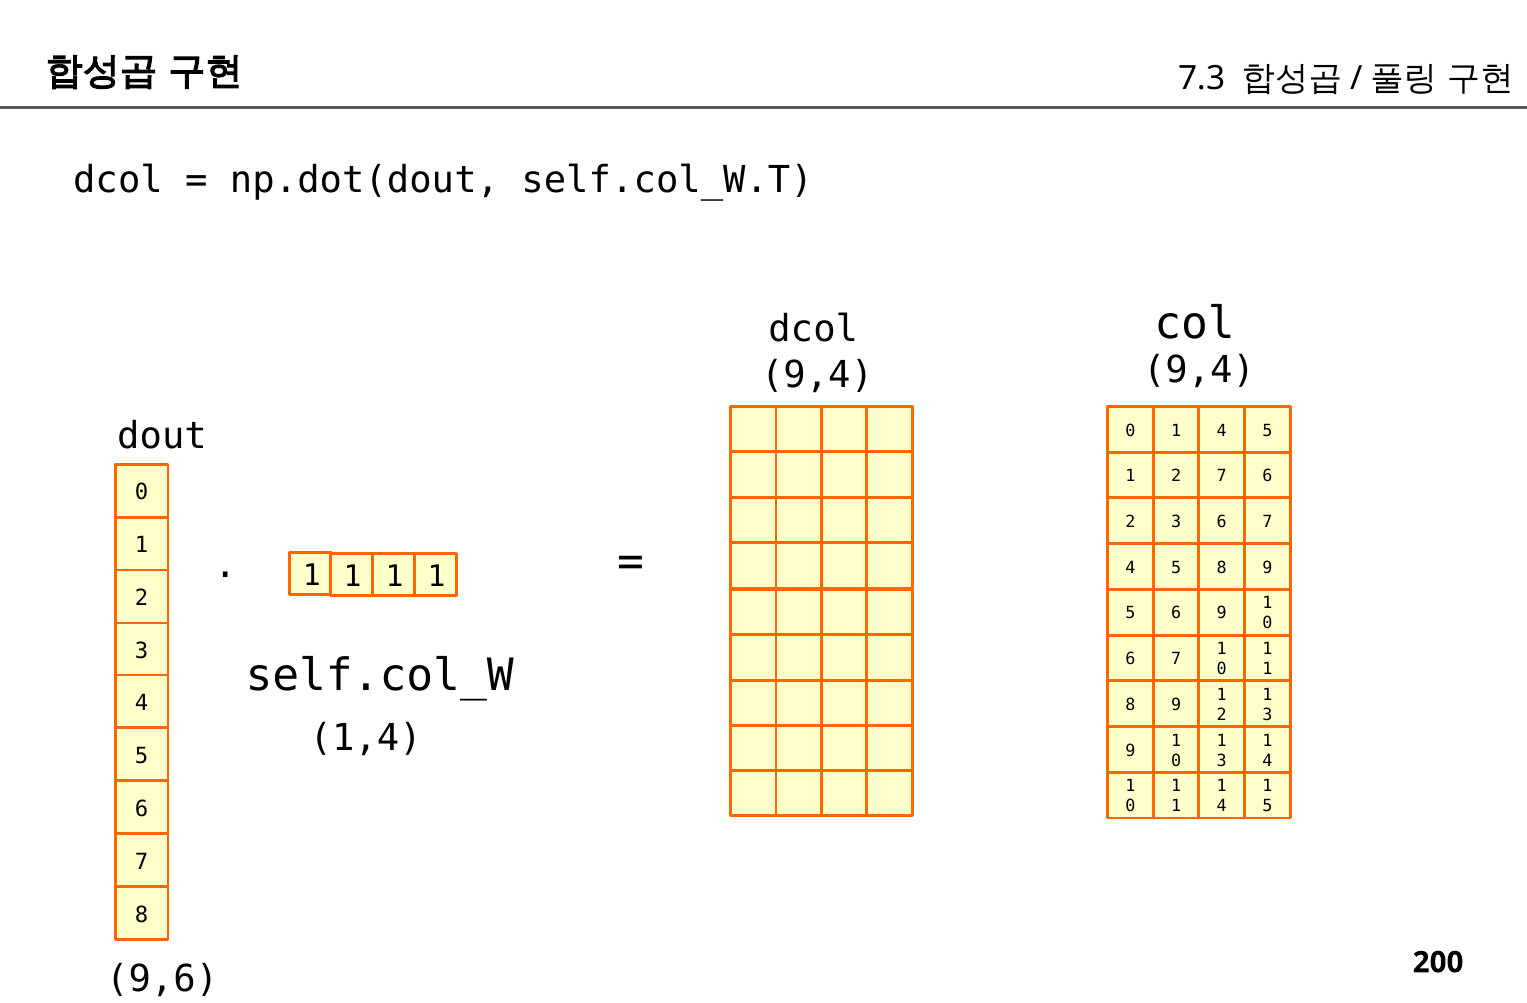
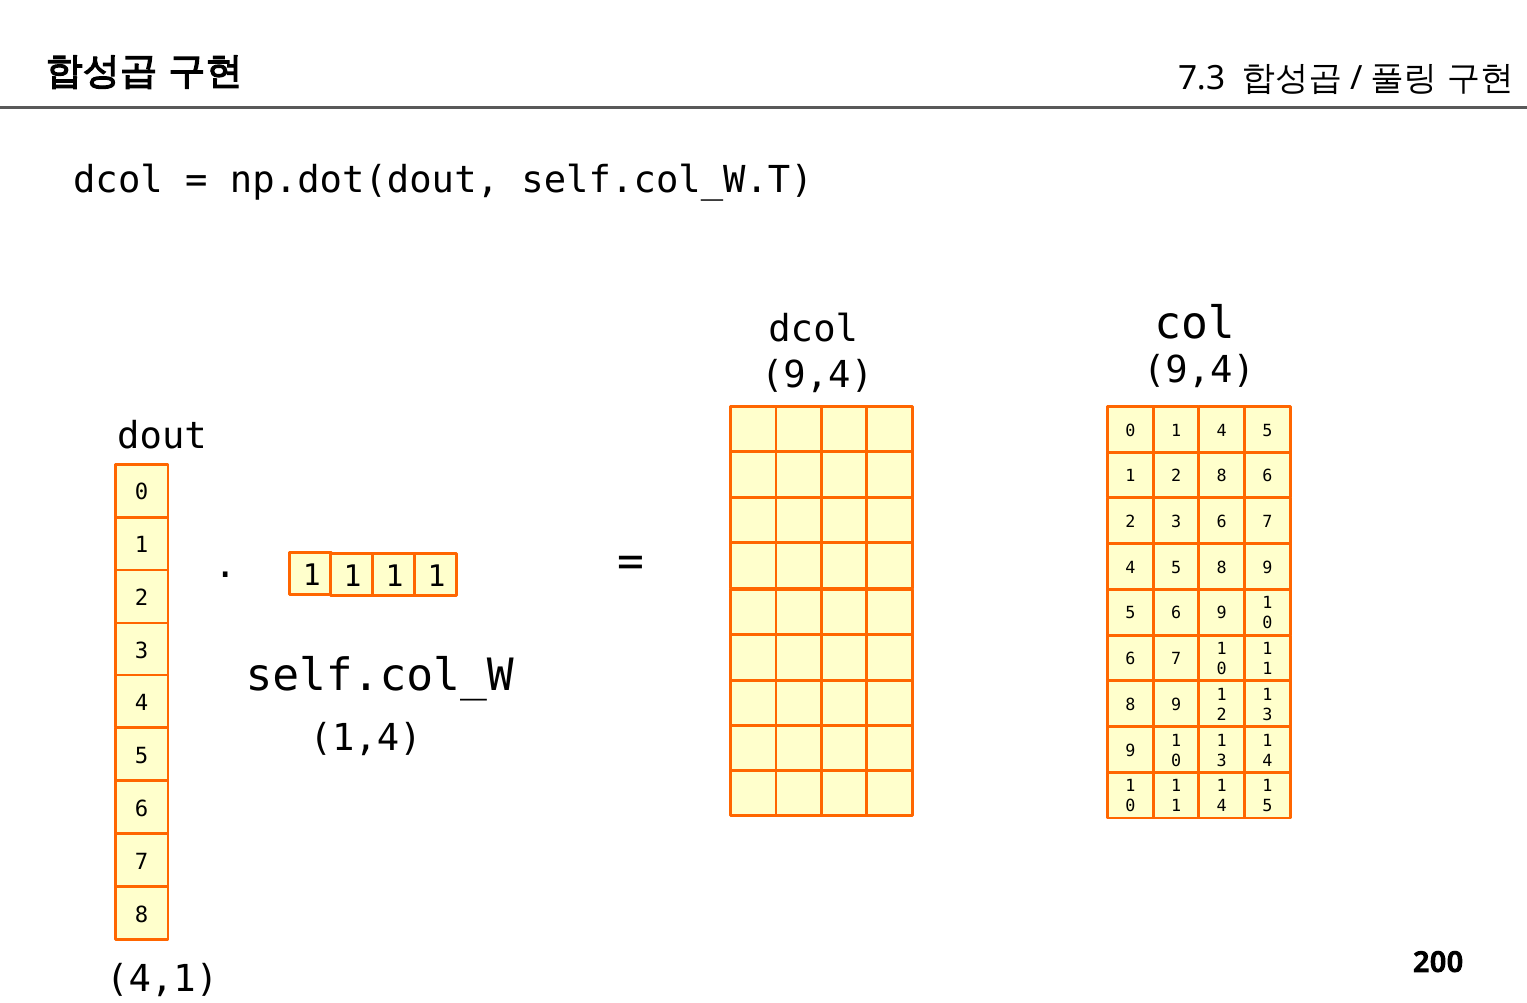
2 7: 7 -> 8
9,6: 9,6 -> 4,1
